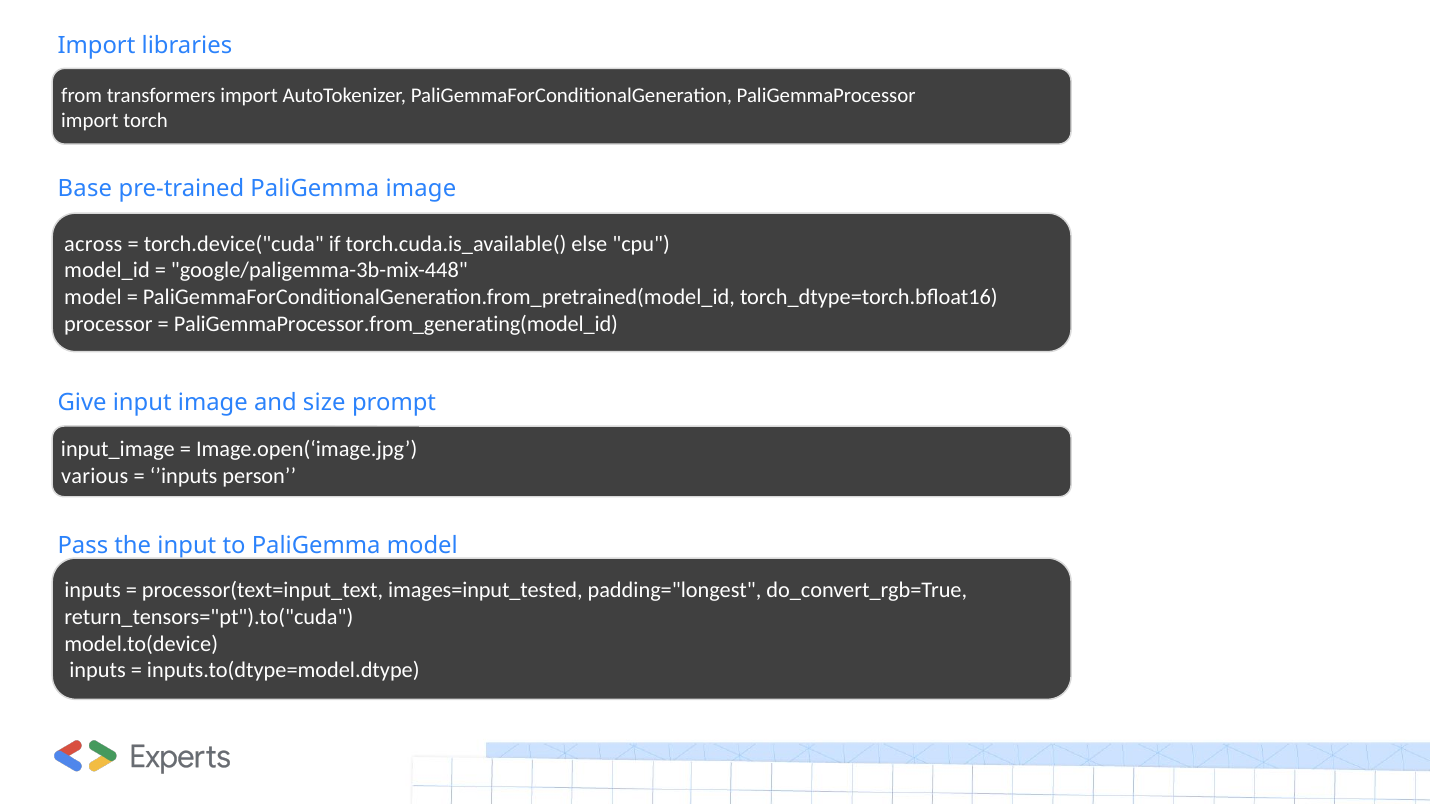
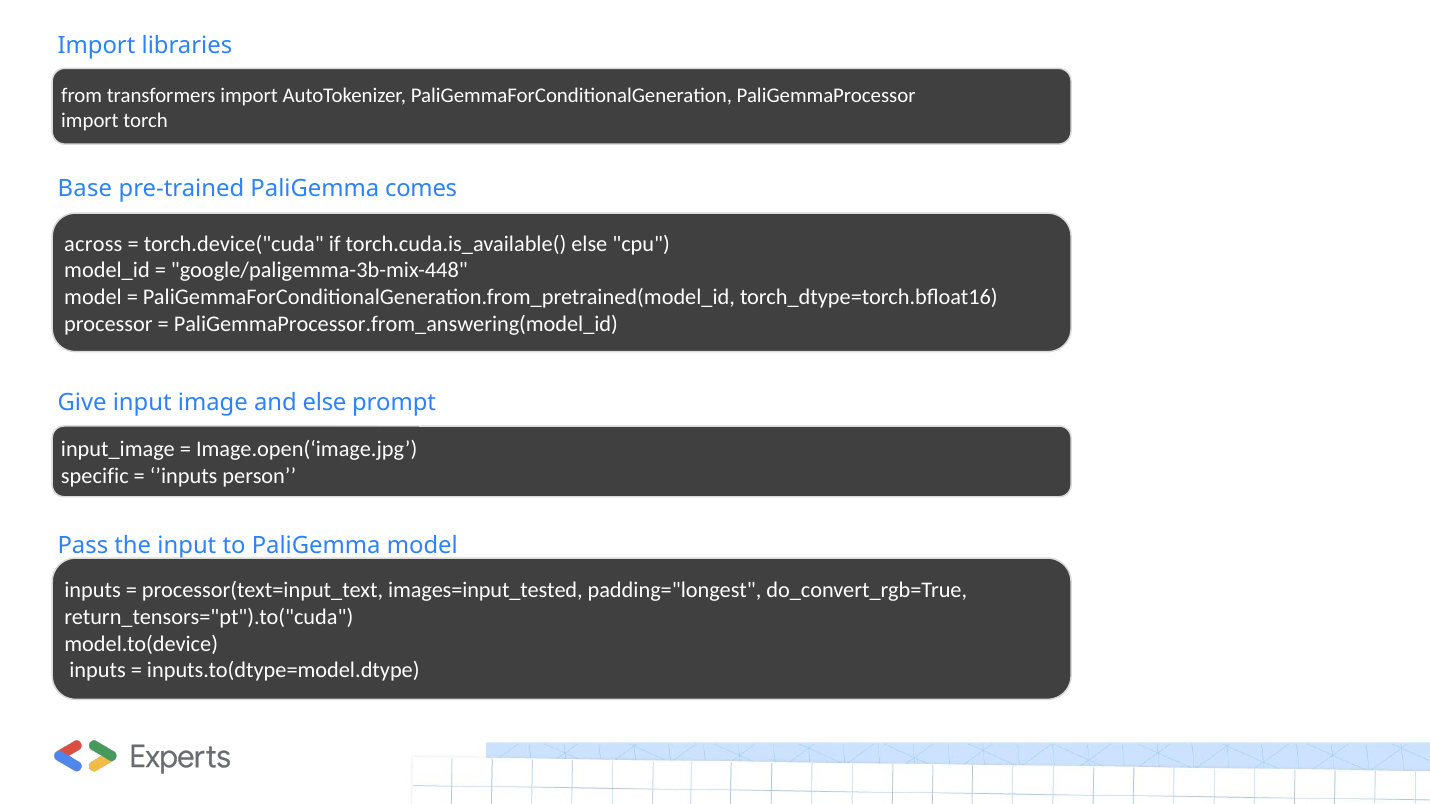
PaliGemma image: image -> comes
PaliGemmaProcessor.from_generating(model_id: PaliGemmaProcessor.from_generating(model_id -> PaliGemmaProcessor.from_answering(model_id
and size: size -> else
various: various -> specific
